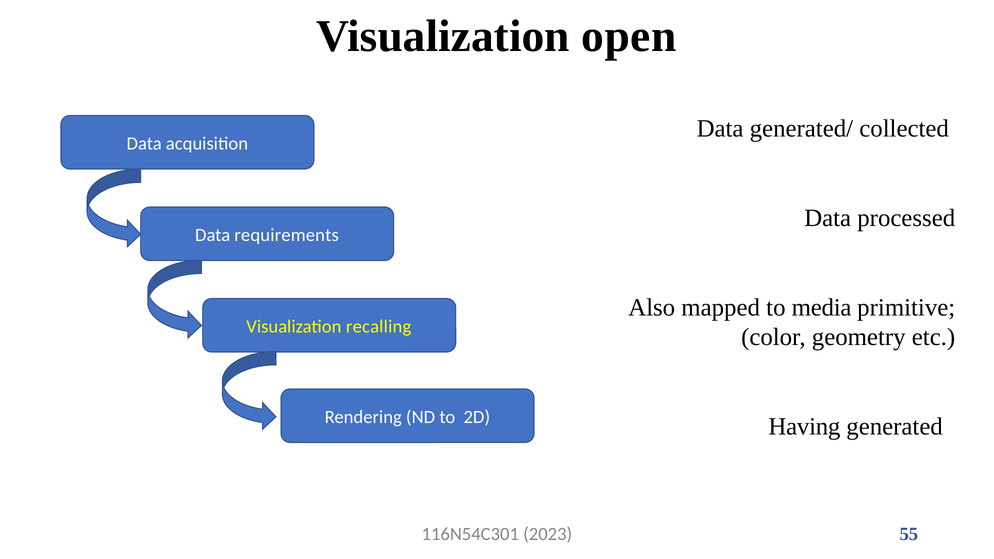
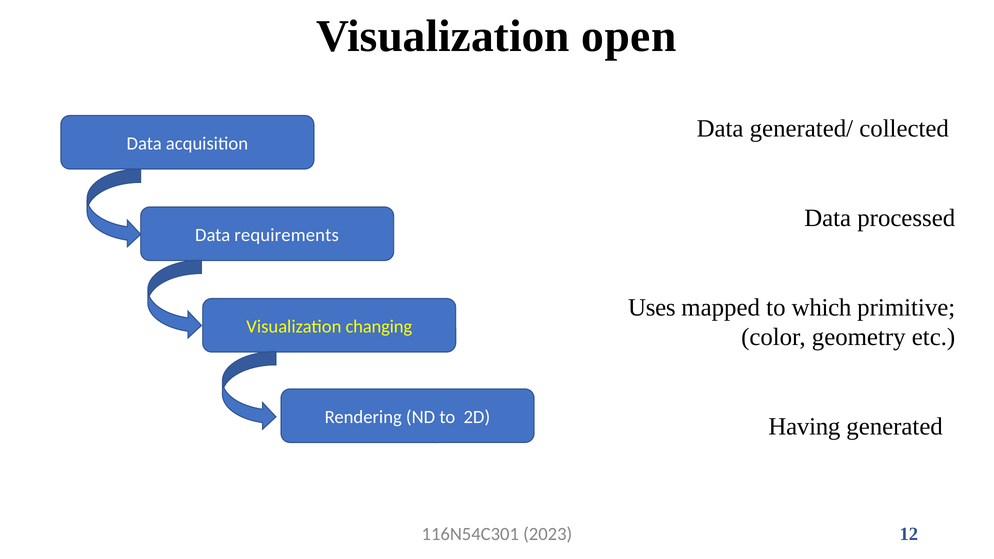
Also: Also -> Uses
media: media -> which
recalling: recalling -> changing
55: 55 -> 12
